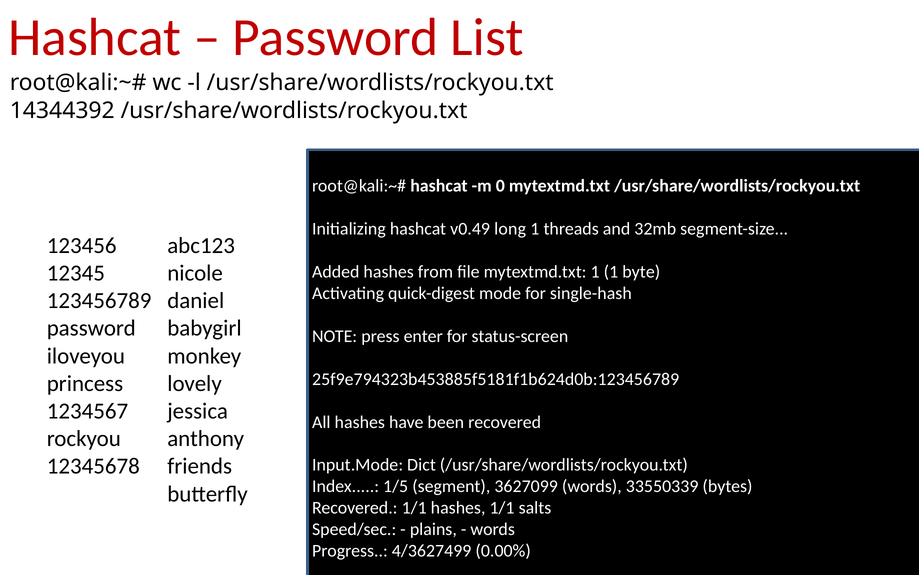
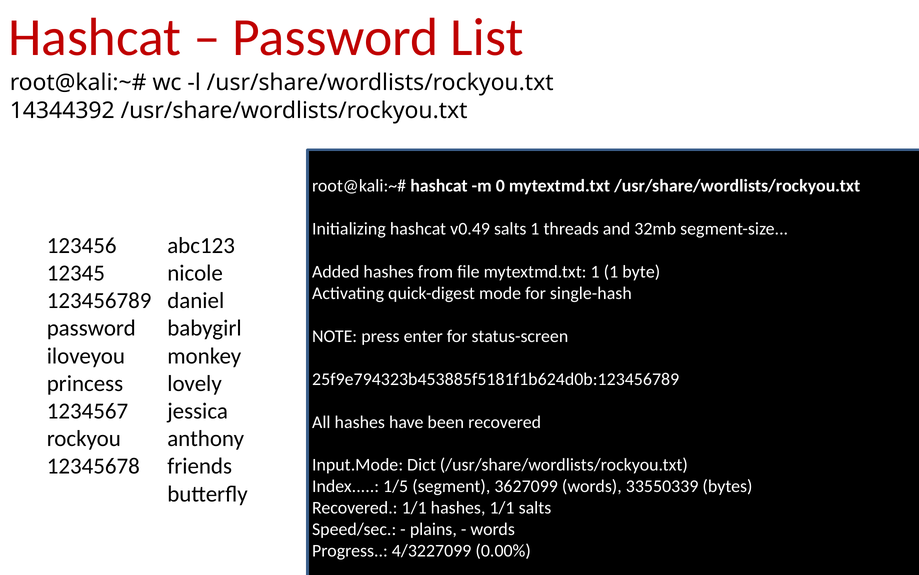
long at (510, 229): long -> salts
4/3627499: 4/3627499 -> 4/3227099
